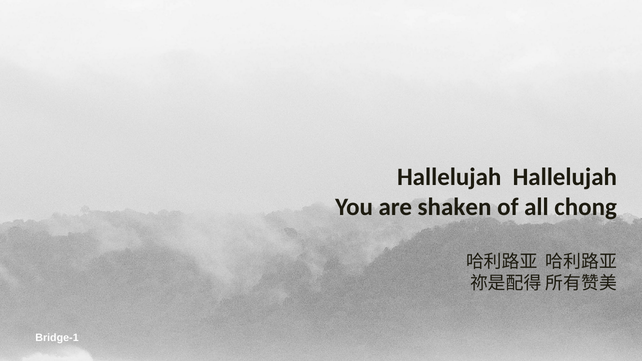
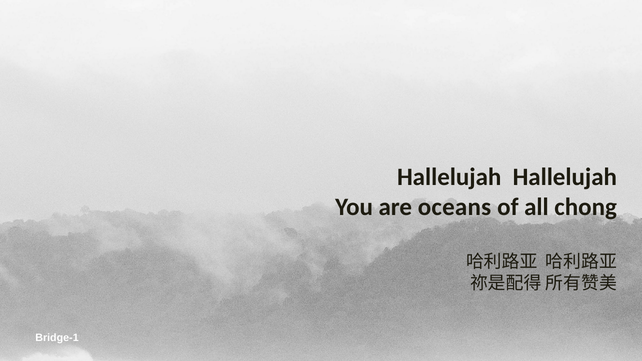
shaken: shaken -> oceans
